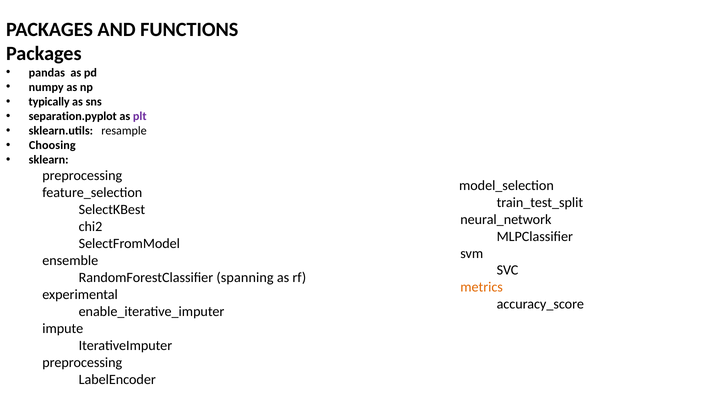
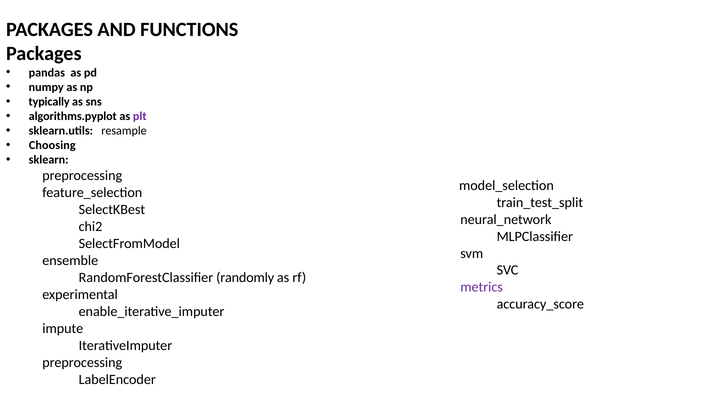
separation.pyplot: separation.pyplot -> algorithms.pyplot
spanning: spanning -> randomly
metrics colour: orange -> purple
